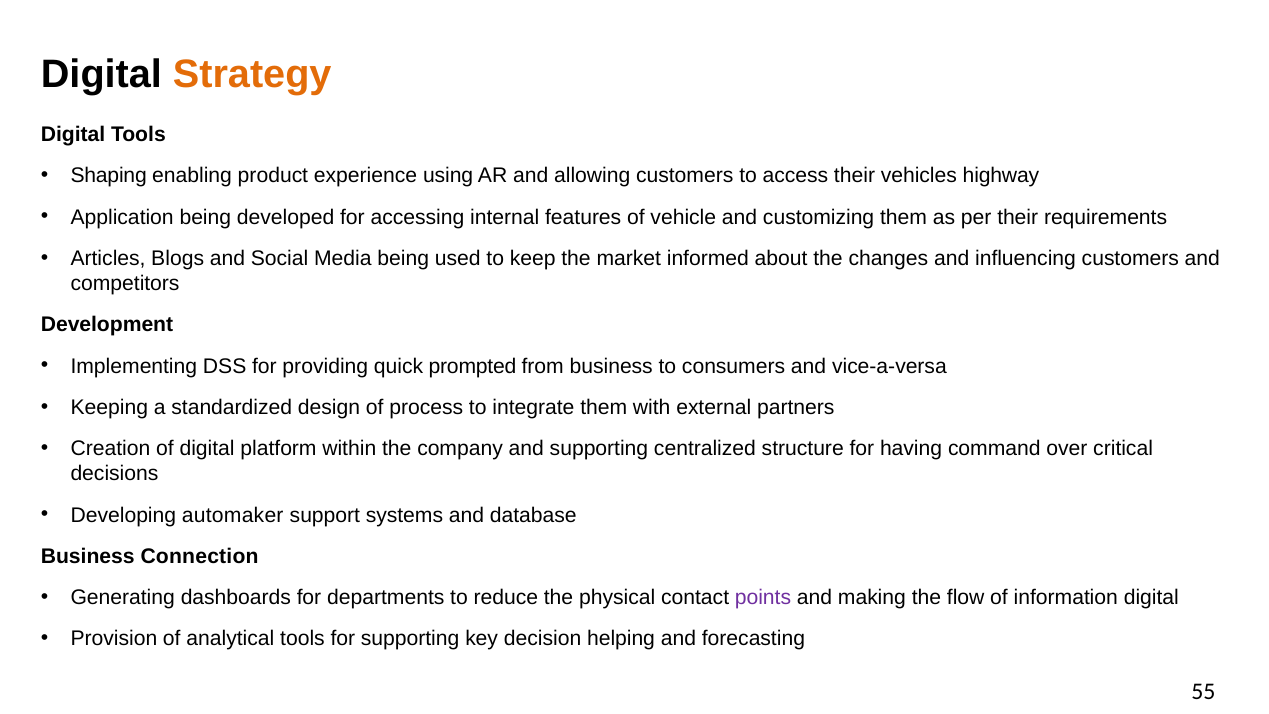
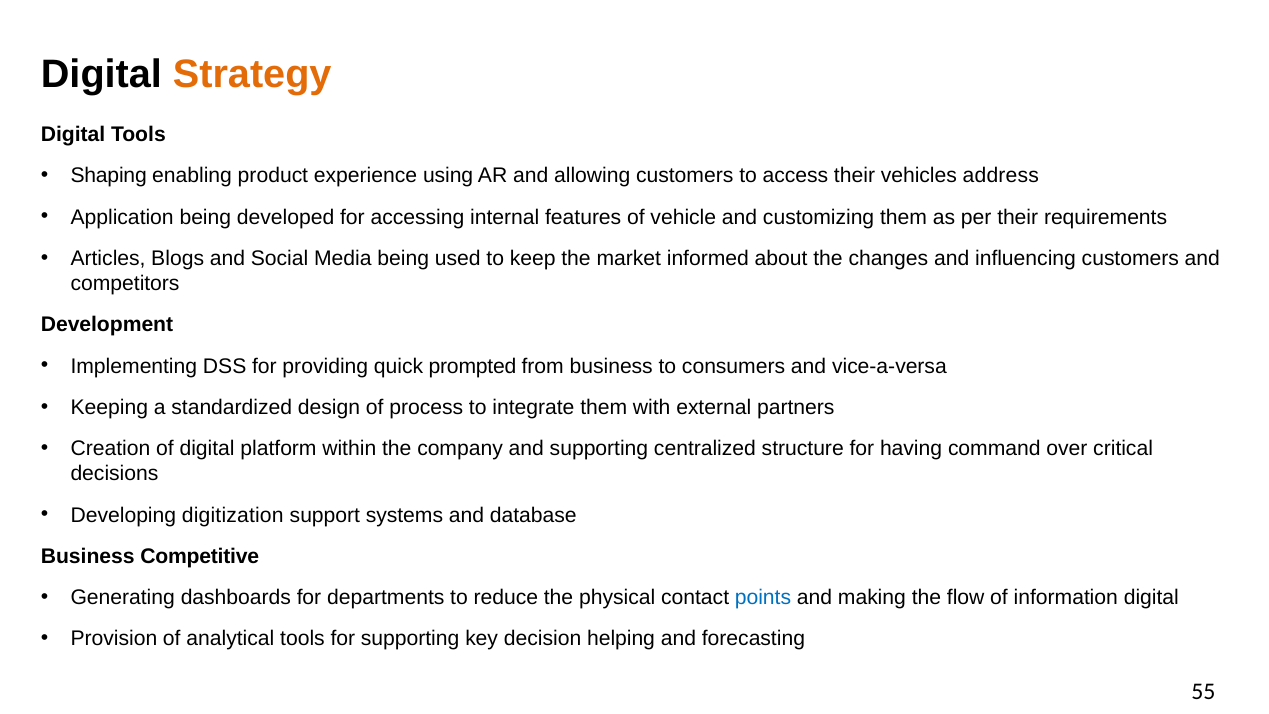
highway: highway -> address
automaker: automaker -> digitization
Connection: Connection -> Competitive
points colour: purple -> blue
